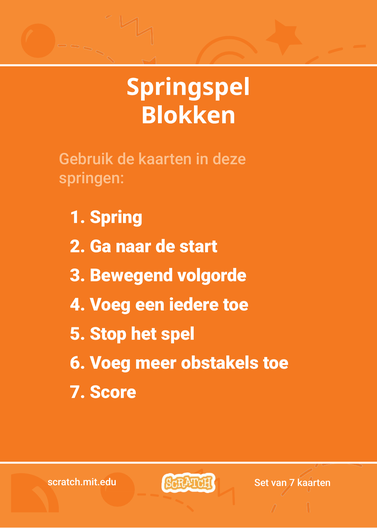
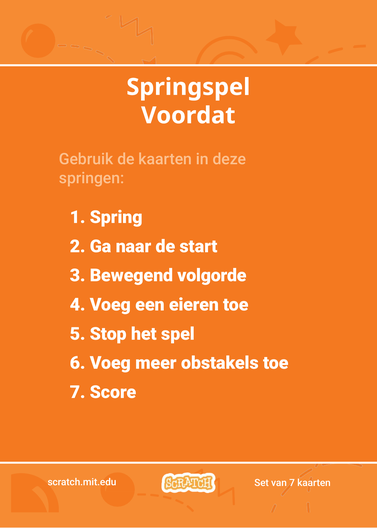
Blokken: Blokken -> Voordat
iedere: iedere -> eieren
